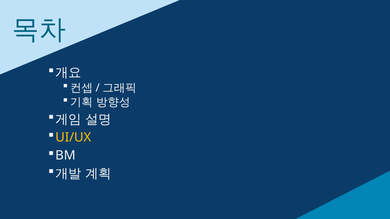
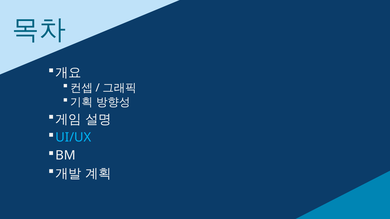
UI/UX colour: yellow -> light blue
